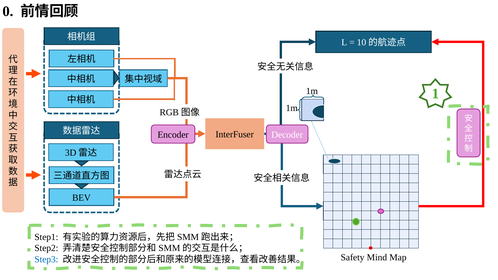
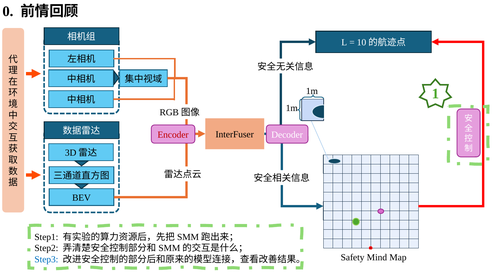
Encoder colour: black -> red
